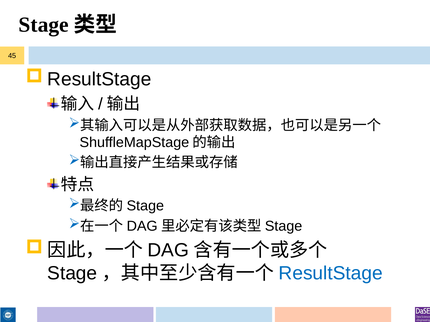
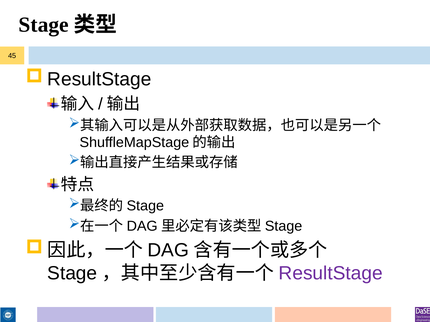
ResultStage colour: blue -> purple
